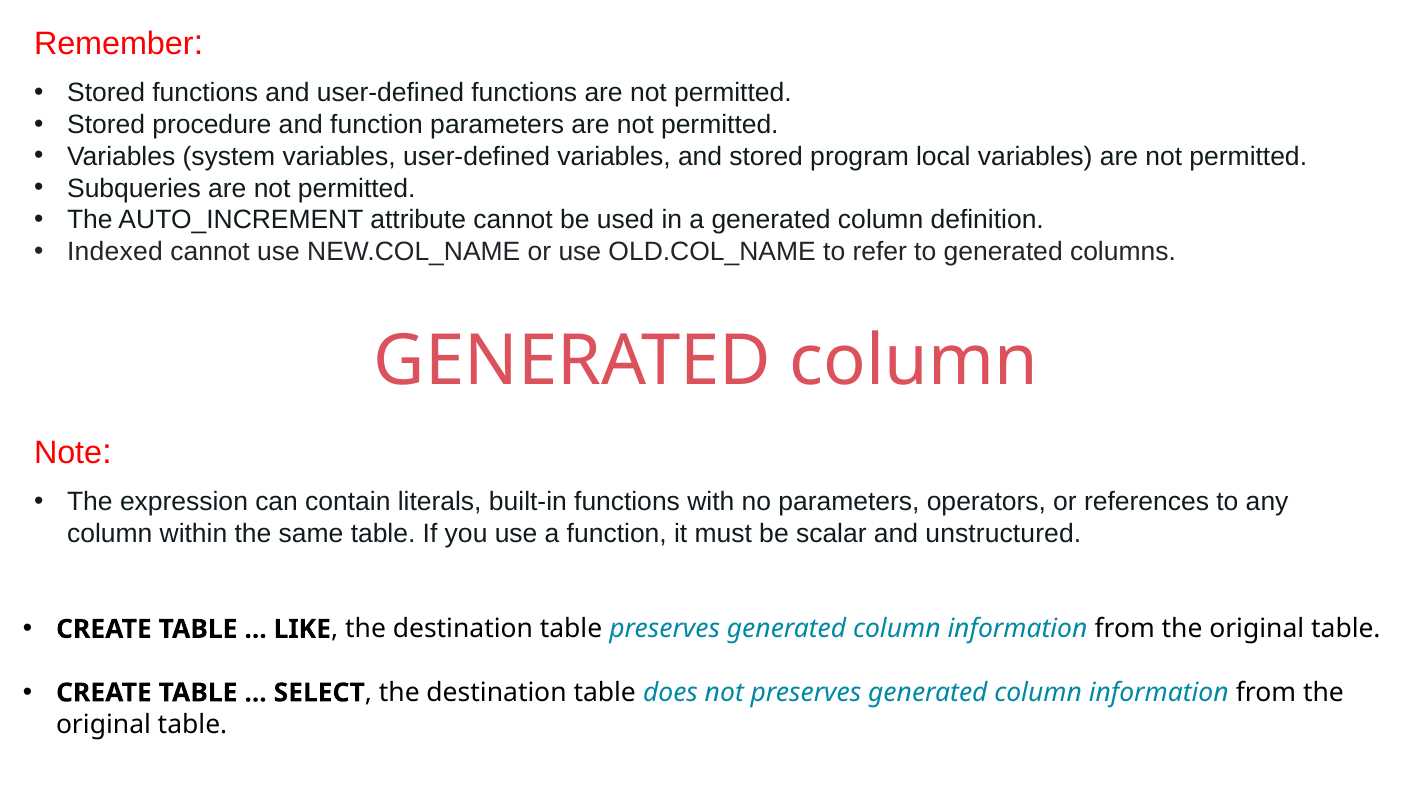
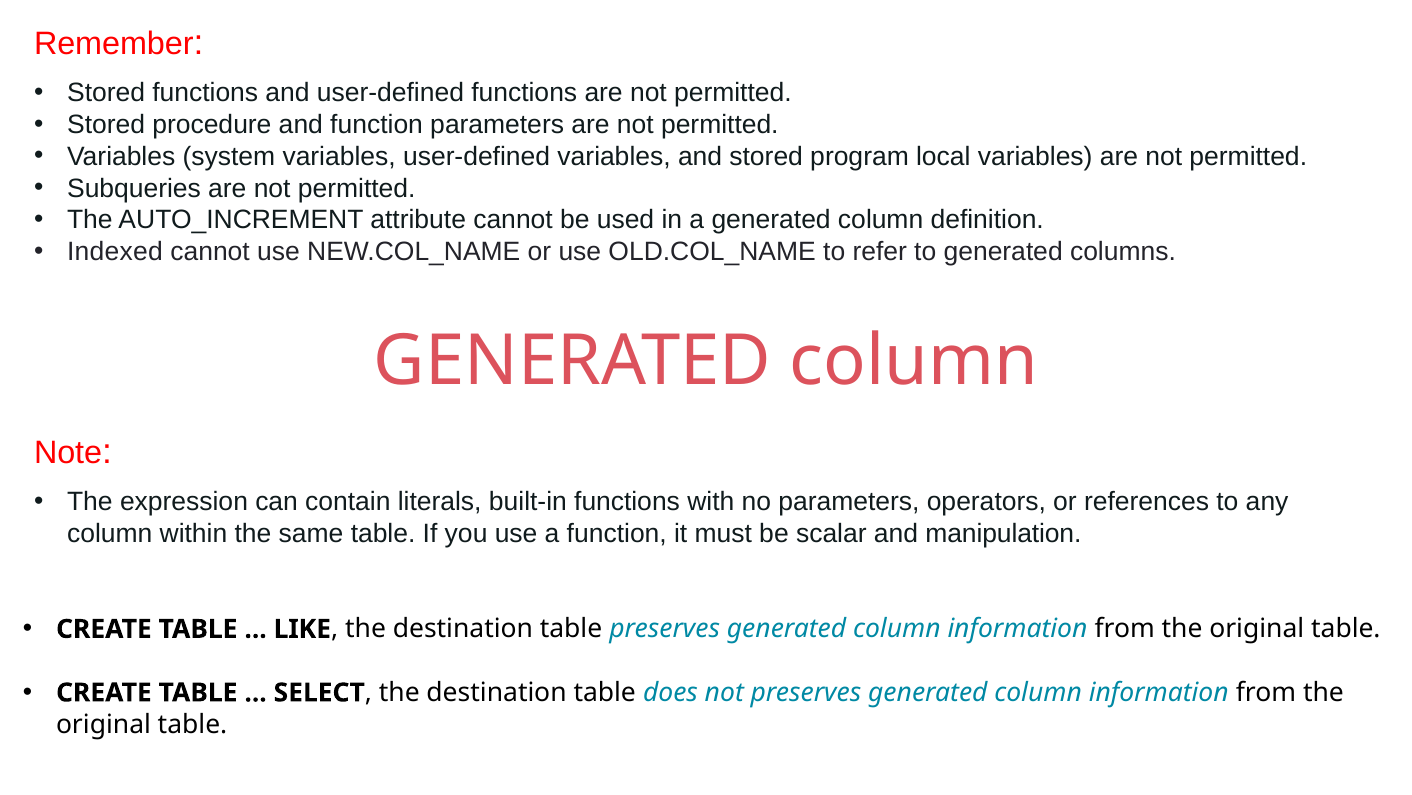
unstructured: unstructured -> manipulation
